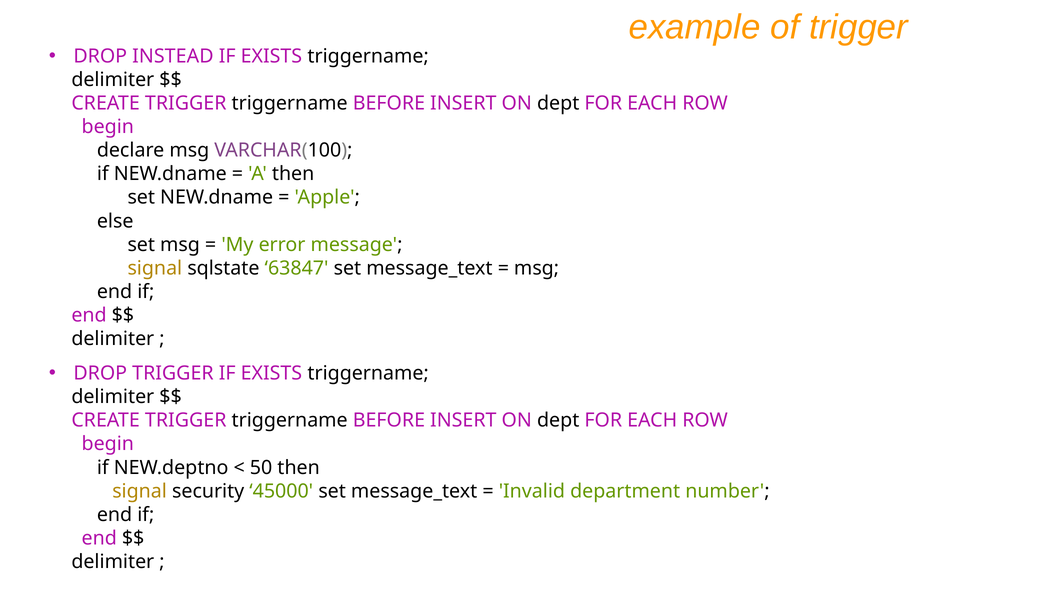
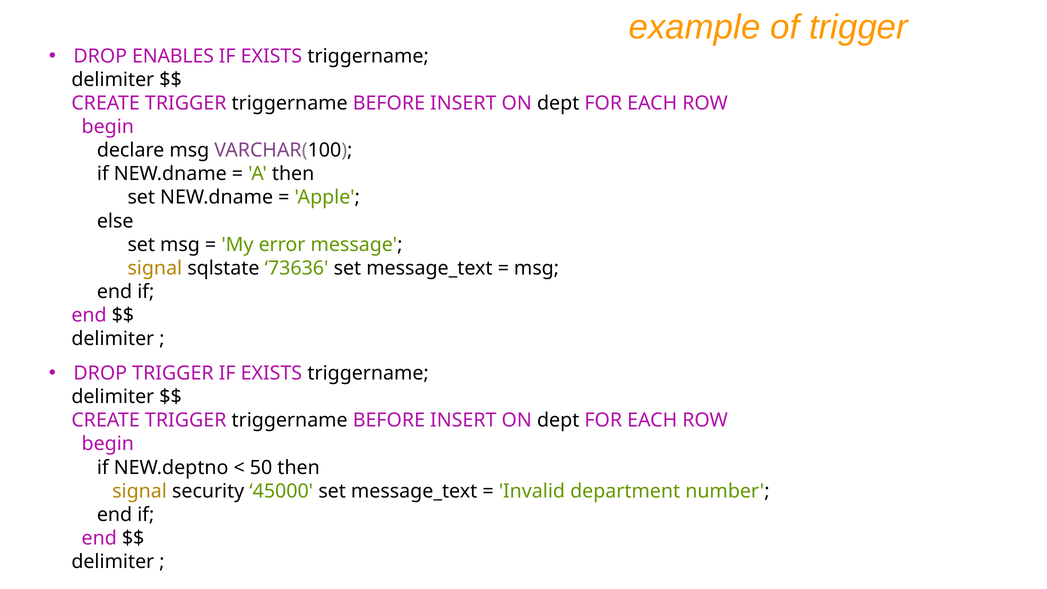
INSTEAD: INSTEAD -> ENABLES
63847: 63847 -> 73636
